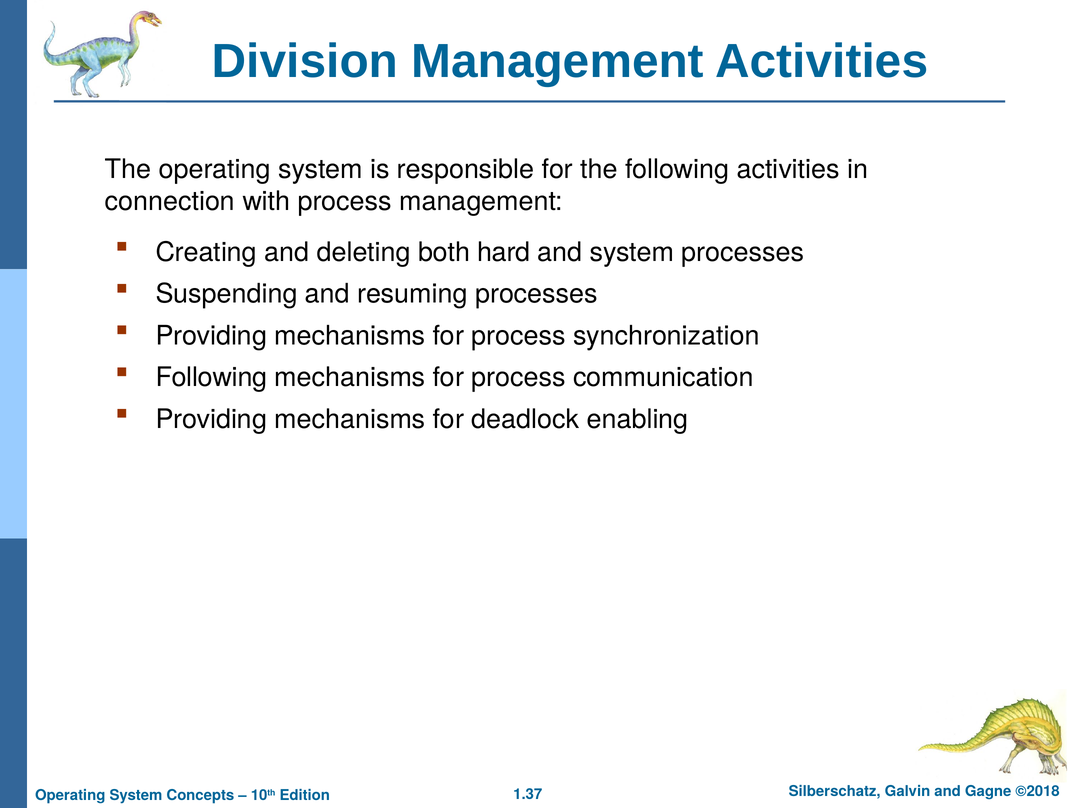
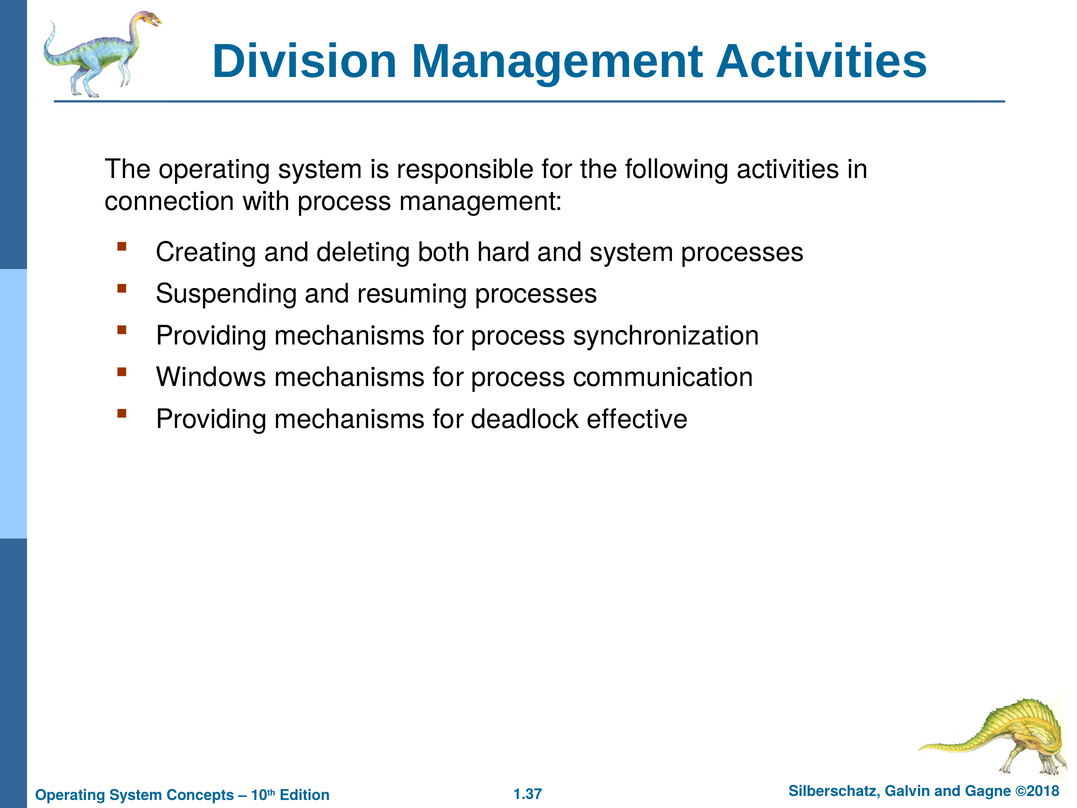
Following at (211, 377): Following -> Windows
enabling: enabling -> effective
